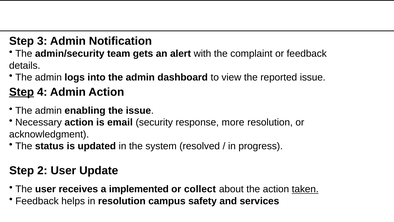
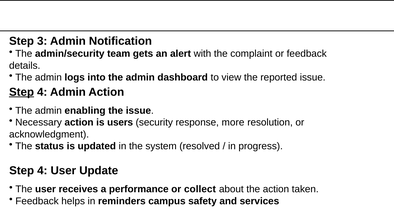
email: email -> users
2 at (42, 170): 2 -> 4
implemented: implemented -> performance
taken underline: present -> none
in resolution: resolution -> reminders
